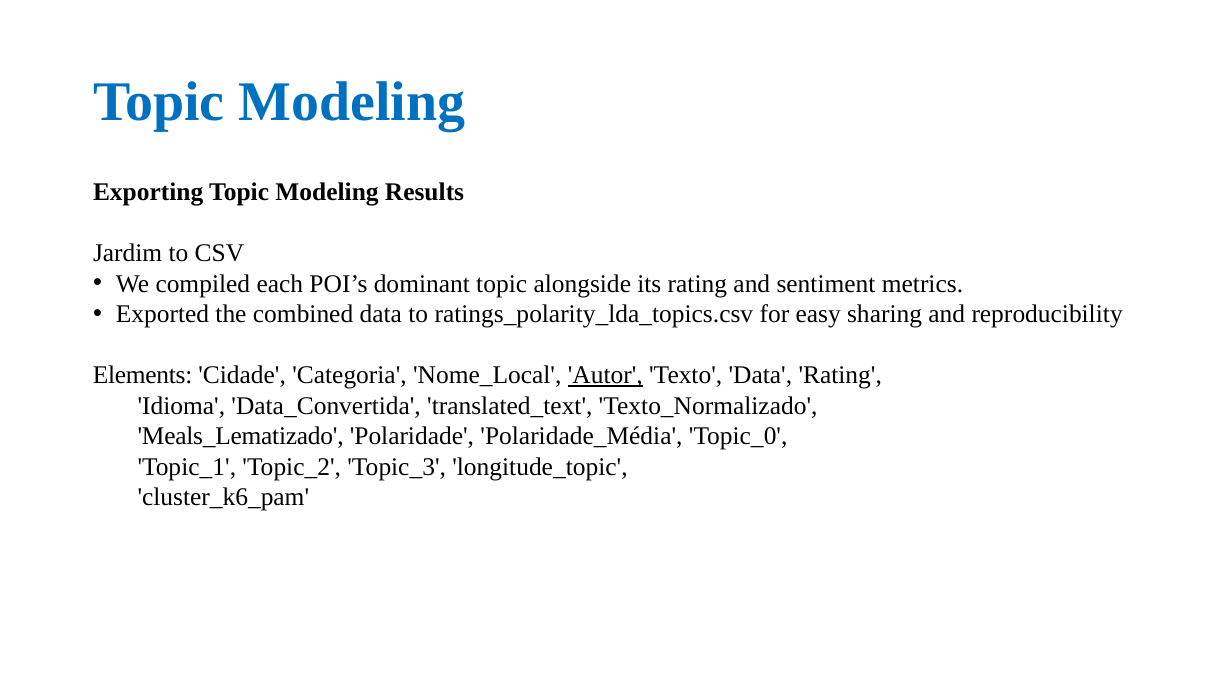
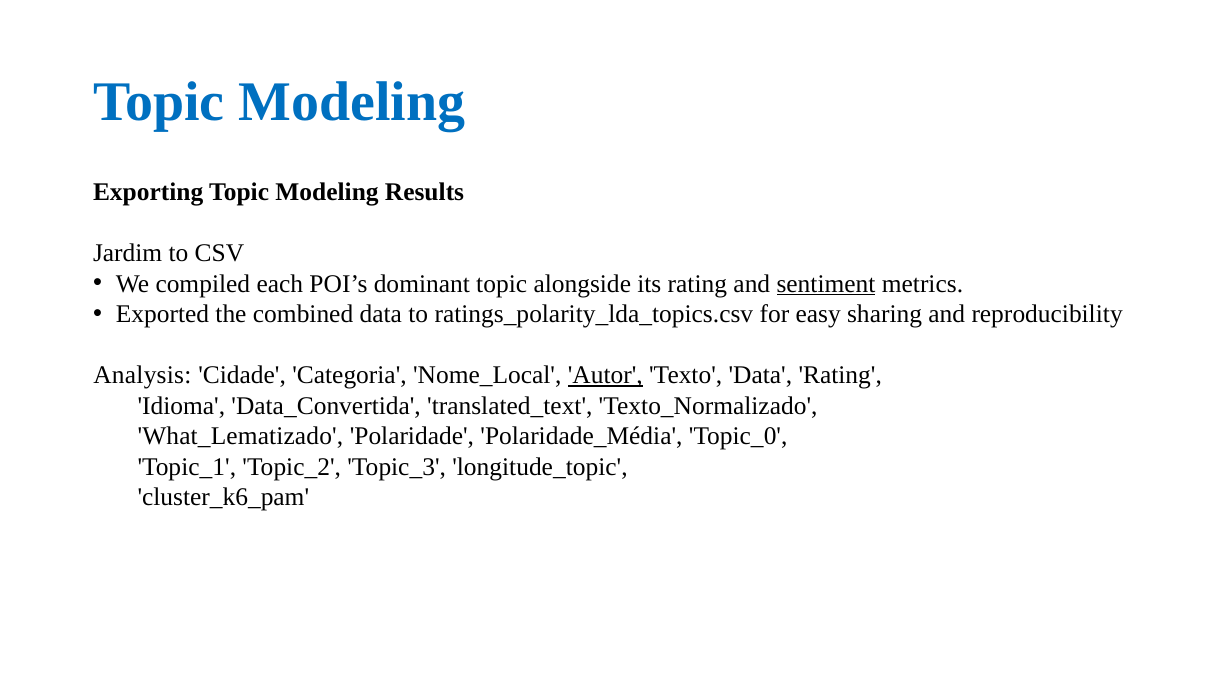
sentiment underline: none -> present
Elements: Elements -> Analysis
Meals_Lematizado: Meals_Lematizado -> What_Lematizado
